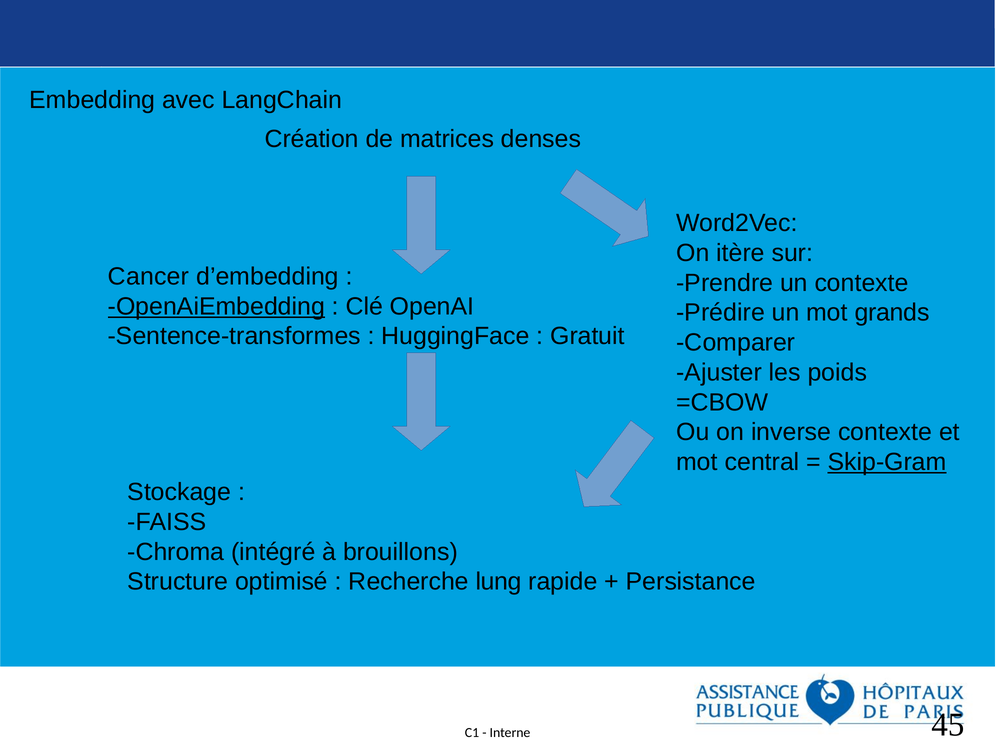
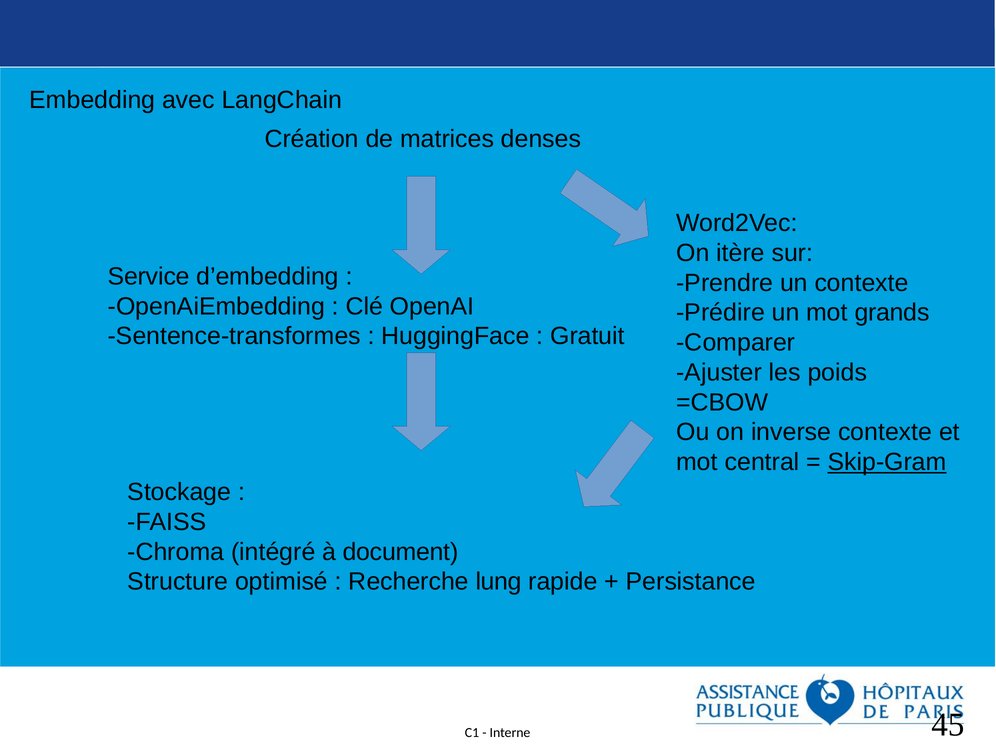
Cancer: Cancer -> Service
OpenAiEmbedding underline: present -> none
brouillons: brouillons -> document
